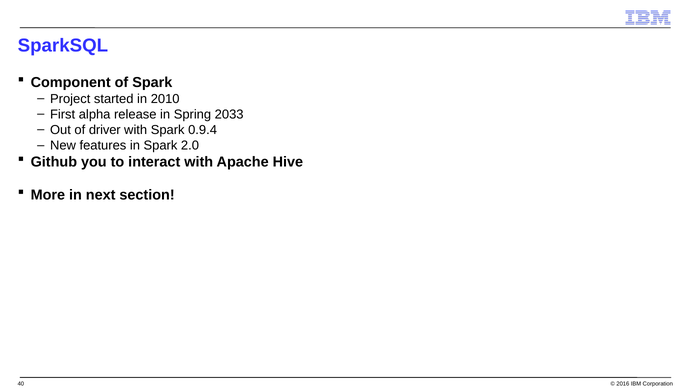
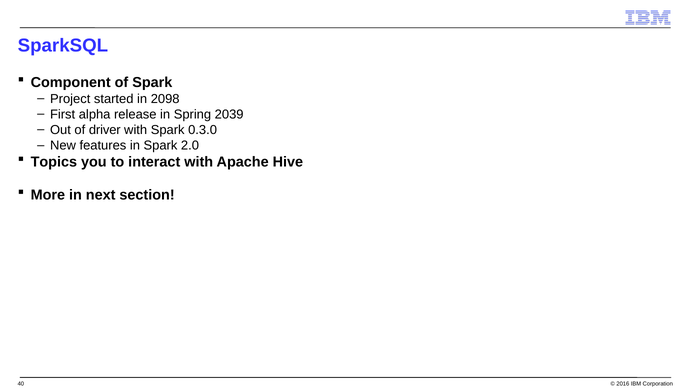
2010: 2010 -> 2098
2033: 2033 -> 2039
0.9.4: 0.9.4 -> 0.3.0
Github: Github -> Topics
